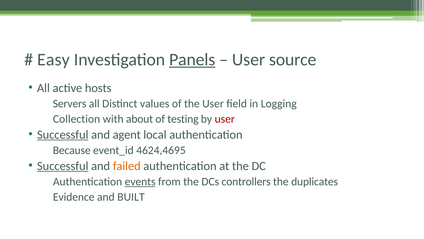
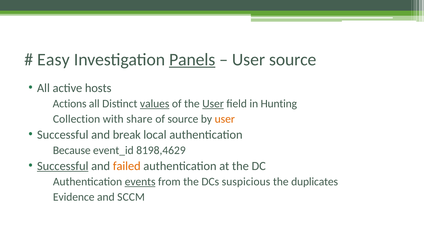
Servers: Servers -> Actions
values underline: none -> present
User at (213, 104) underline: none -> present
Logging: Logging -> Hunting
about: about -> share
of testing: testing -> source
user at (225, 119) colour: red -> orange
Successful at (63, 134) underline: present -> none
agent: agent -> break
4624,4695: 4624,4695 -> 8198,4629
controllers: controllers -> suspicious
BUILT: BUILT -> SCCM
